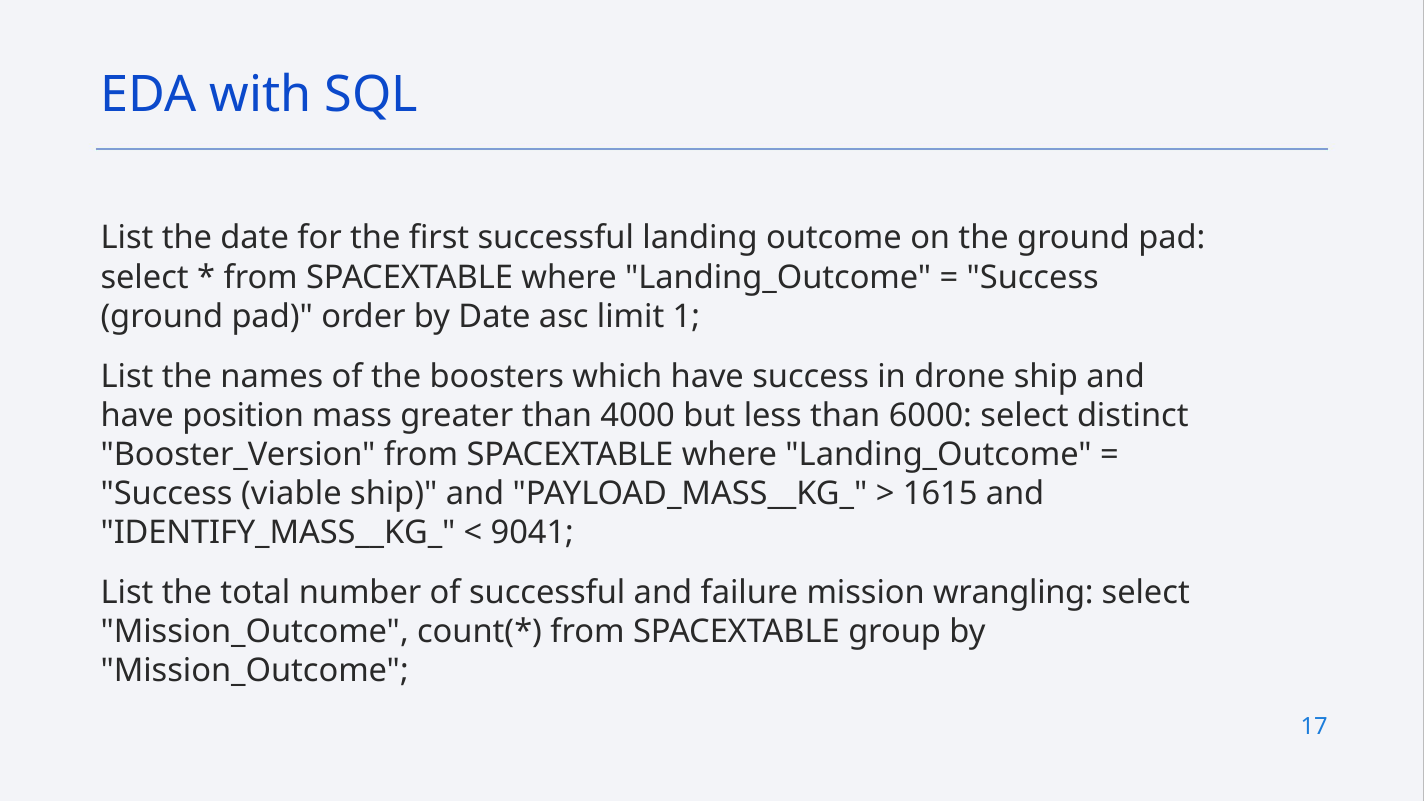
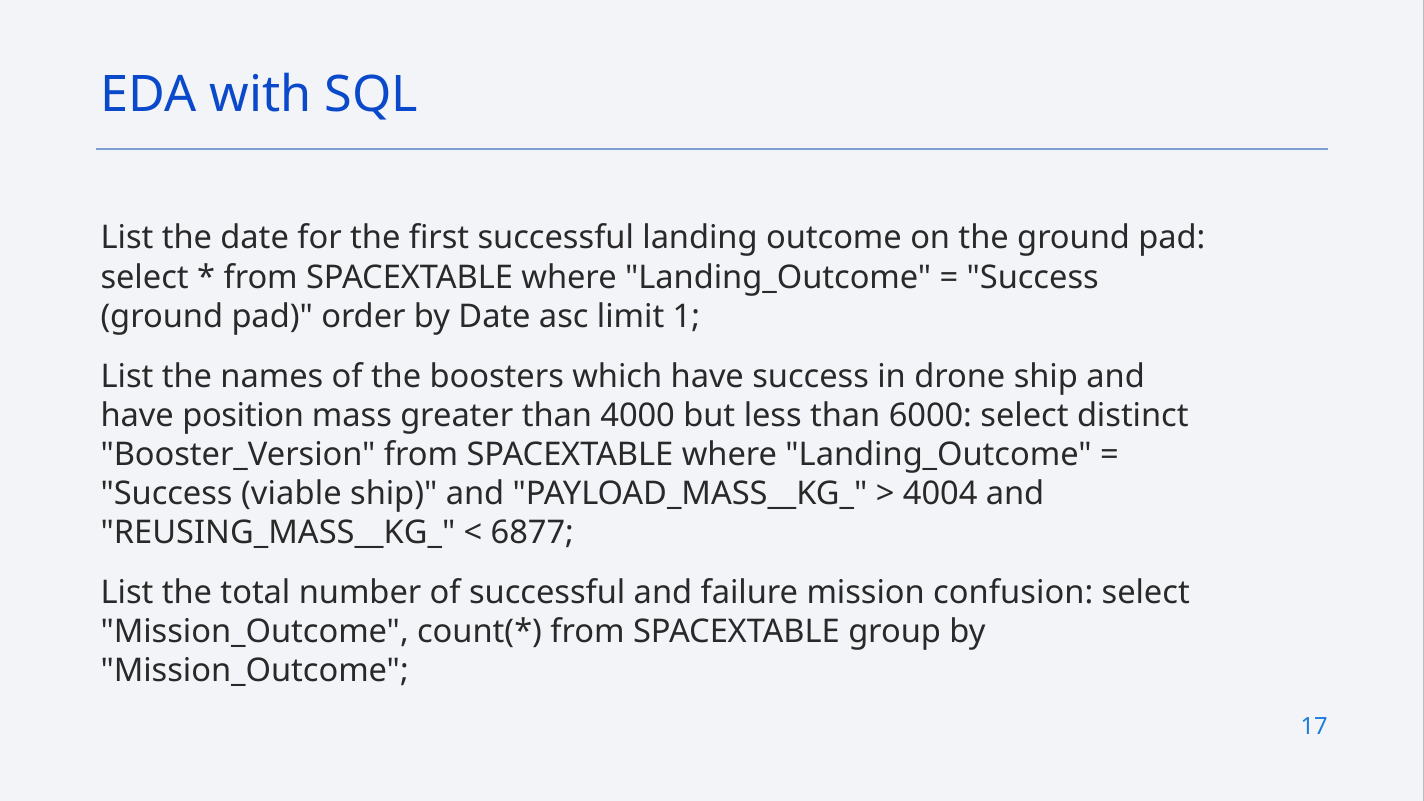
1615: 1615 -> 4004
IDENTIFY_MASS__KG_: IDENTIFY_MASS__KG_ -> REUSING_MASS__KG_
9041: 9041 -> 6877
wrangling: wrangling -> confusion
